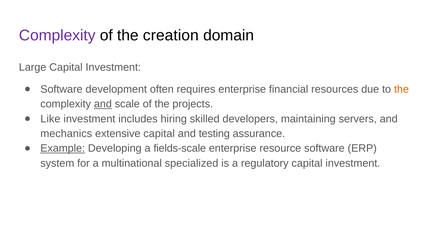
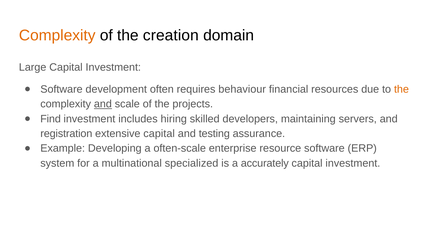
Complexity at (57, 36) colour: purple -> orange
requires enterprise: enterprise -> behaviour
Like: Like -> Find
mechanics: mechanics -> registration
Example underline: present -> none
fields-scale: fields-scale -> often-scale
regulatory: regulatory -> accurately
